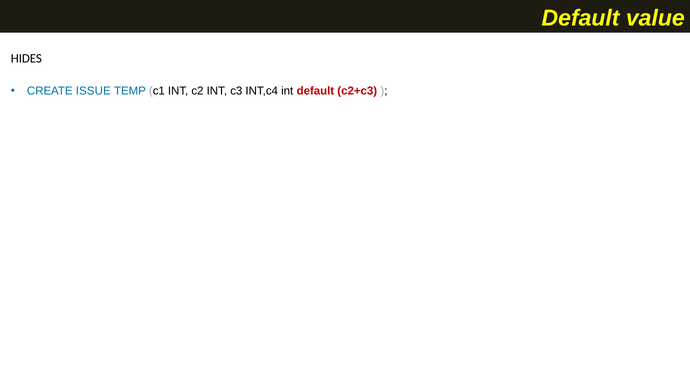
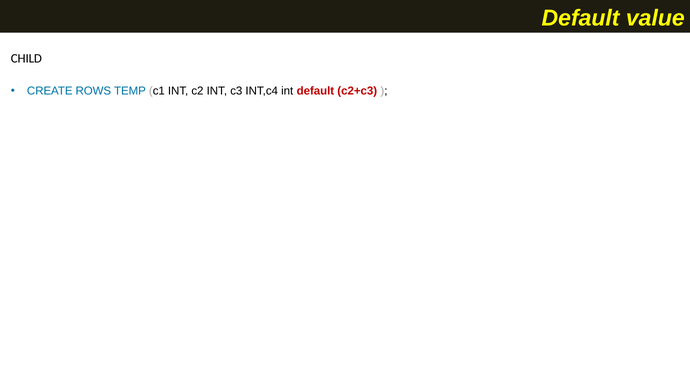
HIDES: HIDES -> CHILD
ISSUE: ISSUE -> ROWS
